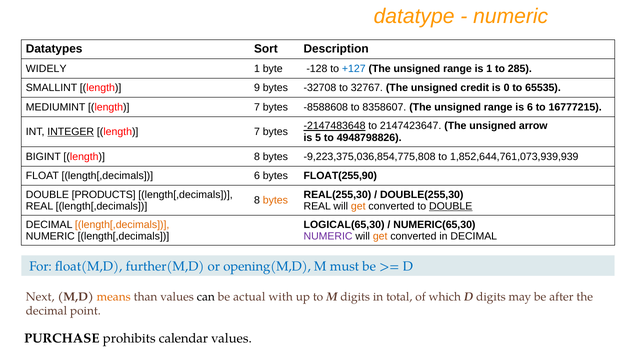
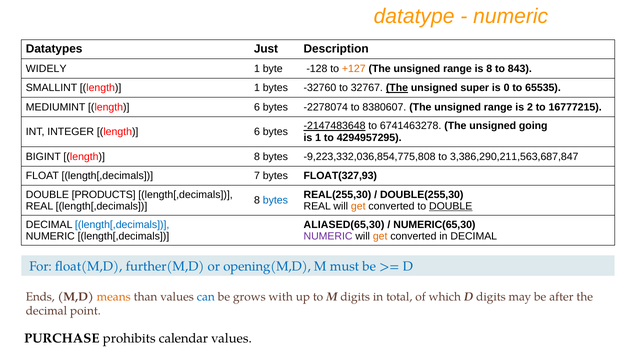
Sort: Sort -> Just
+127 colour: blue -> orange
is 1: 1 -> 8
285: 285 -> 843
length 9: 9 -> 1
-32708: -32708 -> -32760
The at (397, 88) underline: none -> present
credit: credit -> super
MEDIUMINT length 7: 7 -> 6
-8588608: -8588608 -> -2278074
8358607: 8358607 -> 8380607
is 6: 6 -> 2
2147423647: 2147423647 -> 6741463278
arrow: arrow -> going
INTEGER underline: present -> none
7 at (257, 132): 7 -> 6
is 5: 5 -> 1
4948798826: 4948798826 -> 4294957295
-9,223,375,036,854,775,808: -9,223,375,036,854,775,808 -> -9,223,332,036,854,775,808
1,852,644,761,073,939,939: 1,852,644,761,073,939,939 -> 3,386,290,211,563,687,847
length[,decimals 6: 6 -> 7
FLOAT(255,90: FLOAT(255,90 -> FLOAT(327,93
bytes at (275, 200) colour: orange -> blue
length[,decimals at (122, 224) colour: orange -> blue
LOGICAL(65,30: LOGICAL(65,30 -> ALIASED(65,30
Next: Next -> Ends
can colour: black -> blue
actual: actual -> grows
